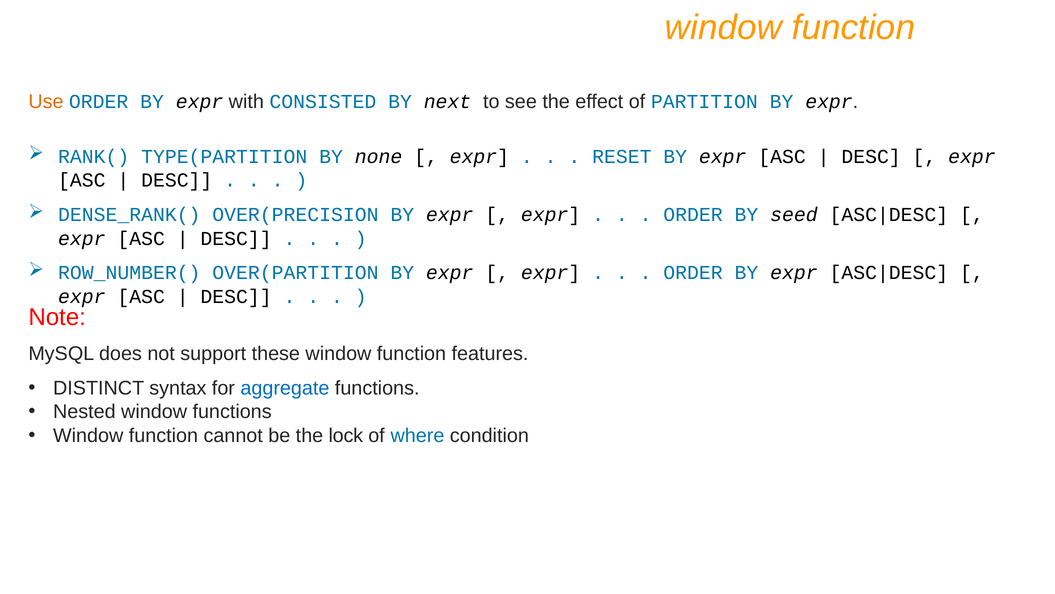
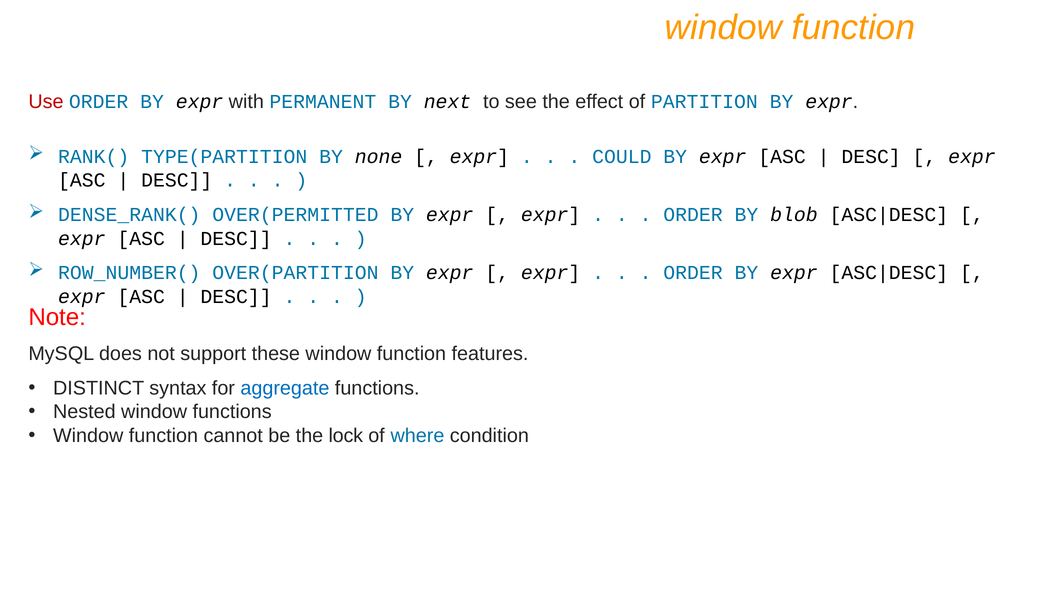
Use colour: orange -> red
CONSISTED: CONSISTED -> PERMANENT
RESET: RESET -> COULD
OVER(PRECISION: OVER(PRECISION -> OVER(PERMITTED
seed: seed -> blob
